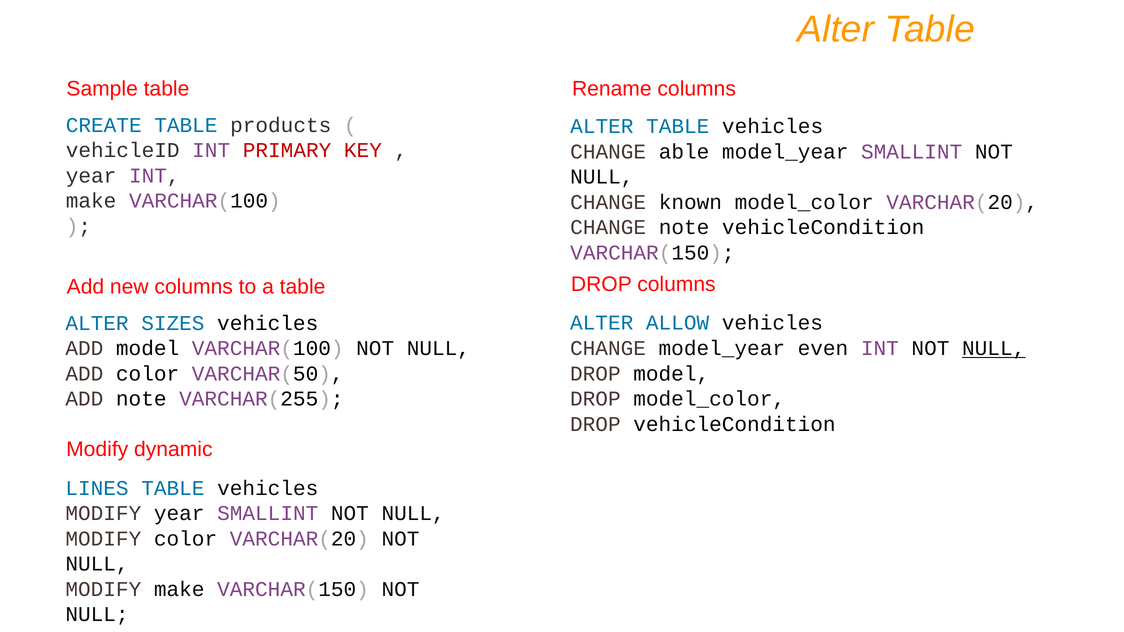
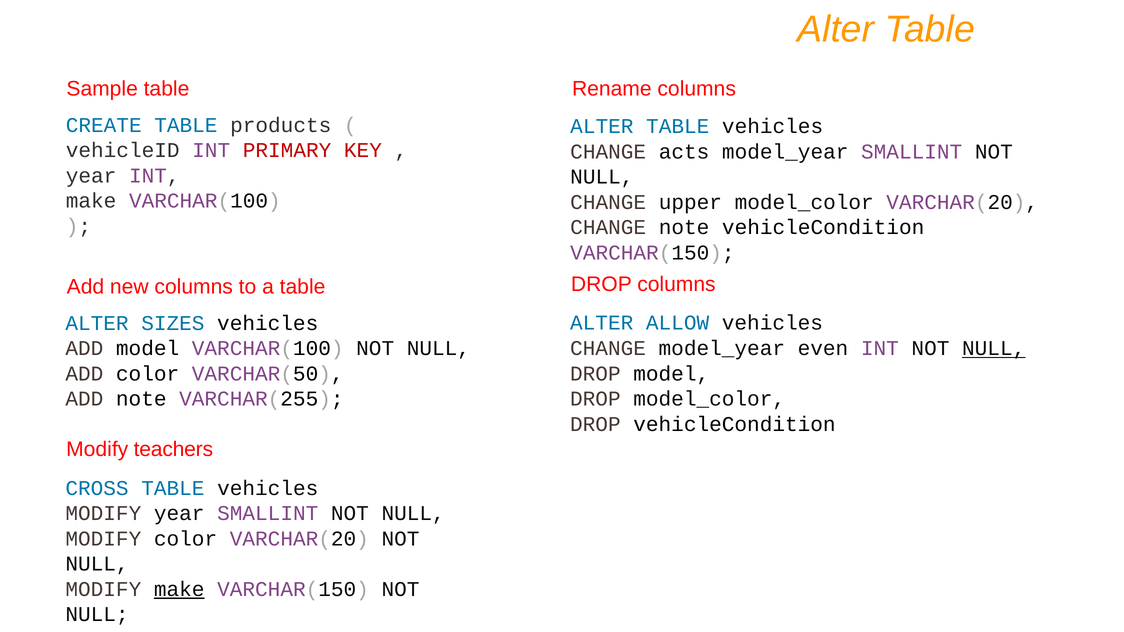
able: able -> acts
known: known -> upper
dynamic: dynamic -> teachers
LINES: LINES -> CROSS
make at (179, 589) underline: none -> present
